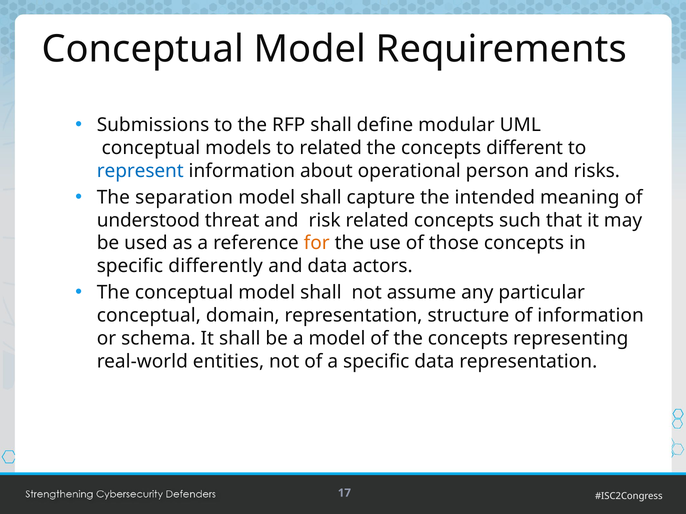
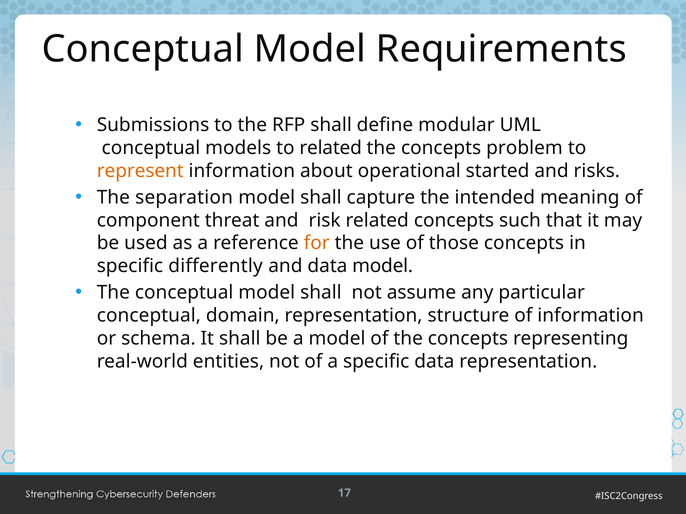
different: different -> problem
represent colour: blue -> orange
person: person -> started
understood: understood -> component
data actors: actors -> model
